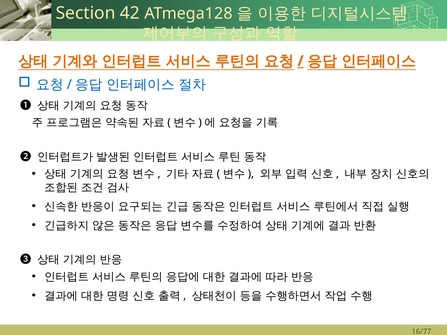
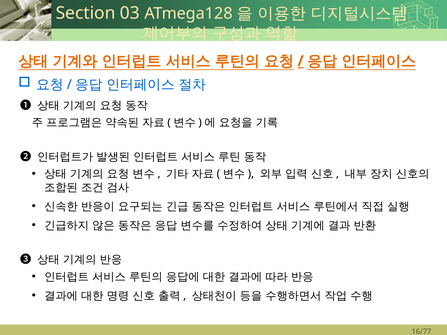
42: 42 -> 03
